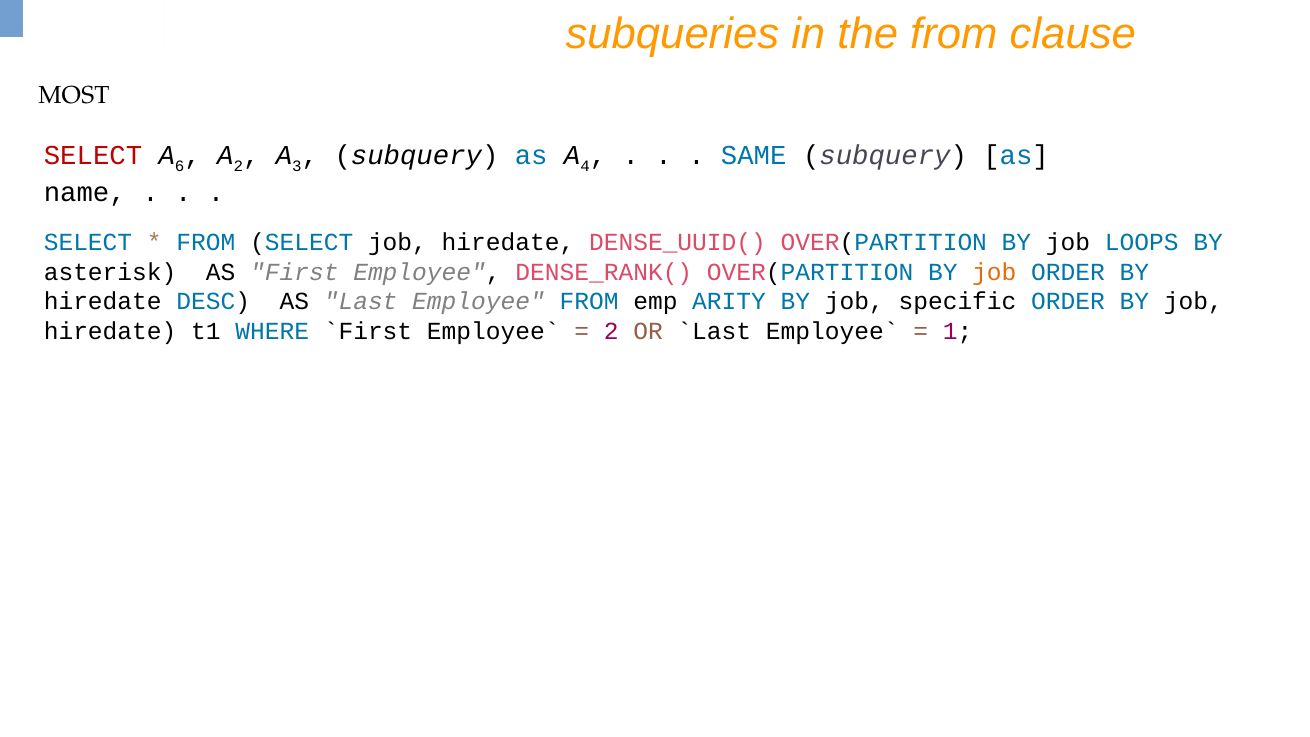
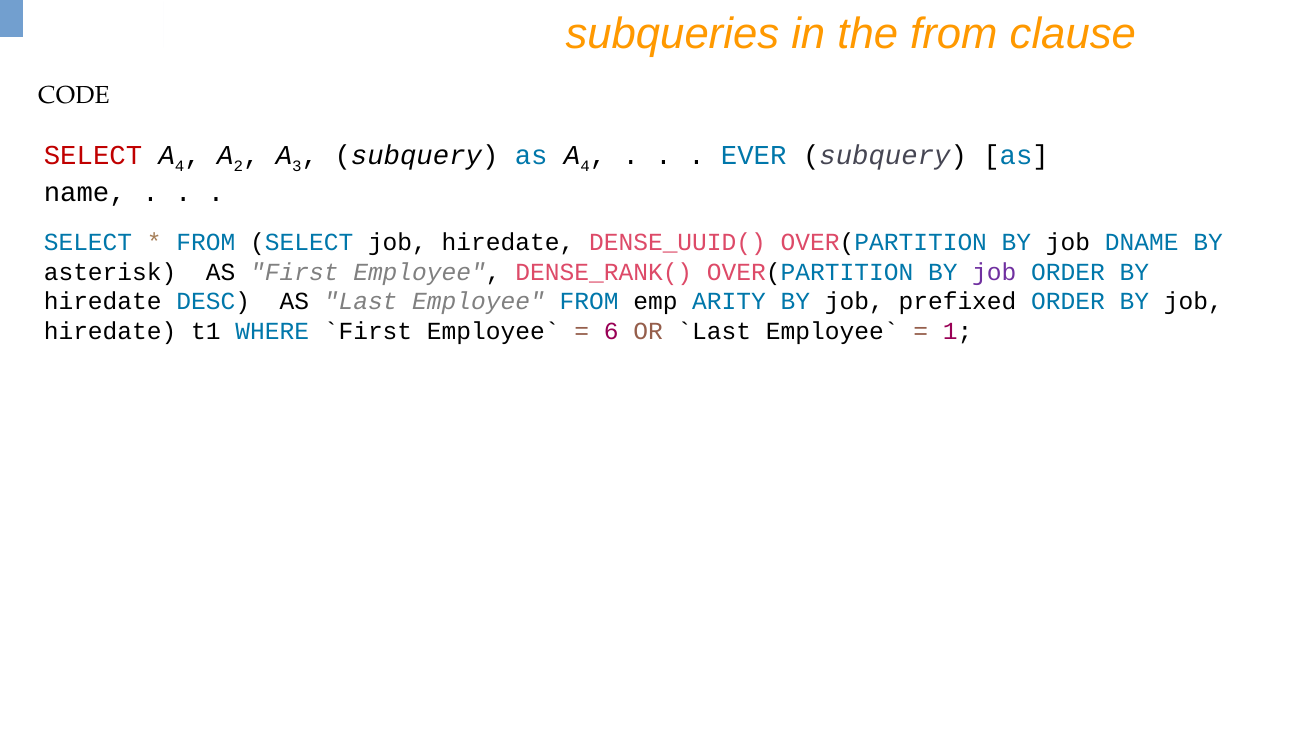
MOST: MOST -> CODE
6 at (180, 166): 6 -> 4
SAME: SAME -> EVER
LOOPS: LOOPS -> DNAME
job at (994, 272) colour: orange -> purple
specific: specific -> prefixed
2 at (611, 331): 2 -> 6
